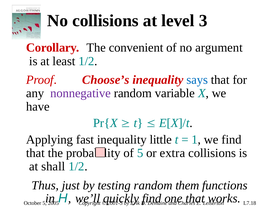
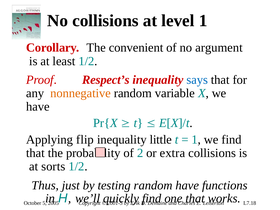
level 3: 3 -> 1
Choose’s: Choose’s -> Respect’s
nonnegative colour: purple -> orange
fast: fast -> flip
of 5: 5 -> 2
shall: shall -> sorts
random them: them -> have
